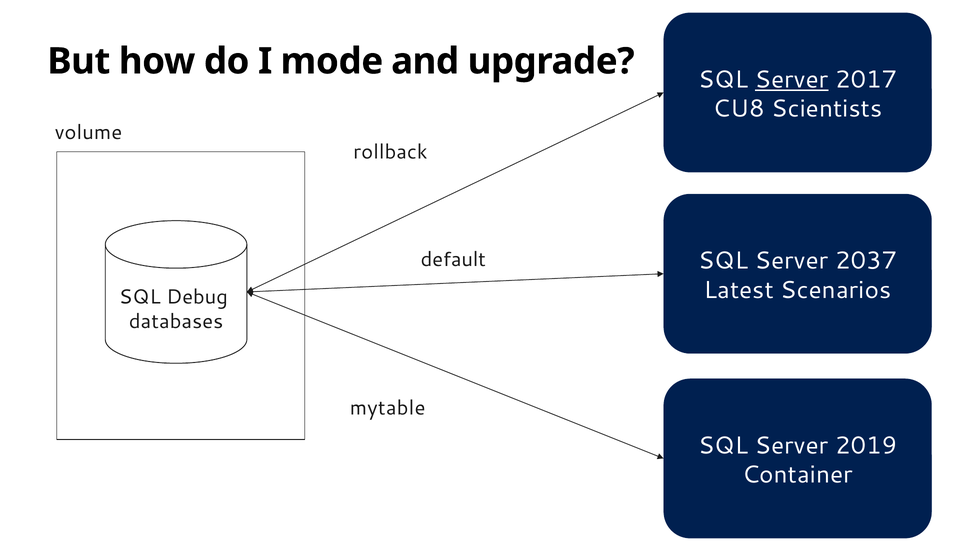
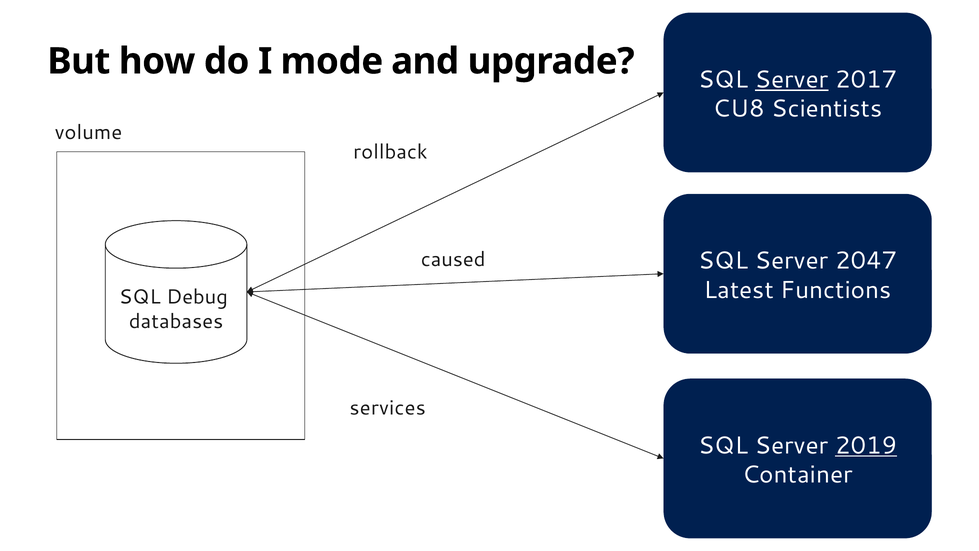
2037: 2037 -> 2047
default: default -> caused
Scenarios: Scenarios -> Functions
mytable: mytable -> services
2019 underline: none -> present
